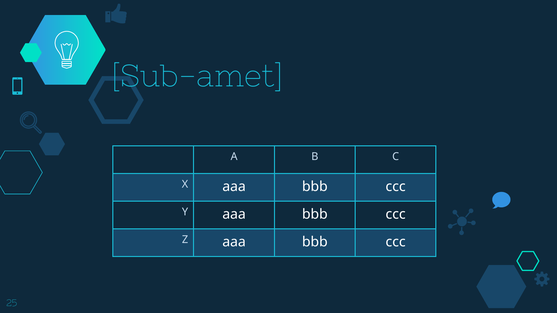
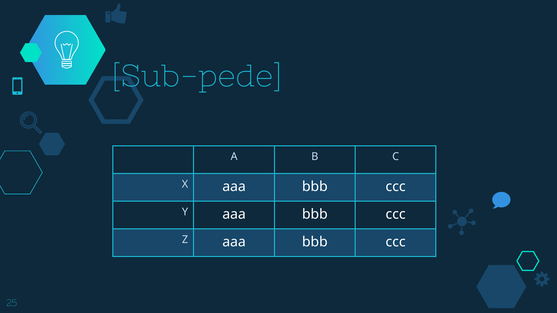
Sub-amet: Sub-amet -> Sub-pede
